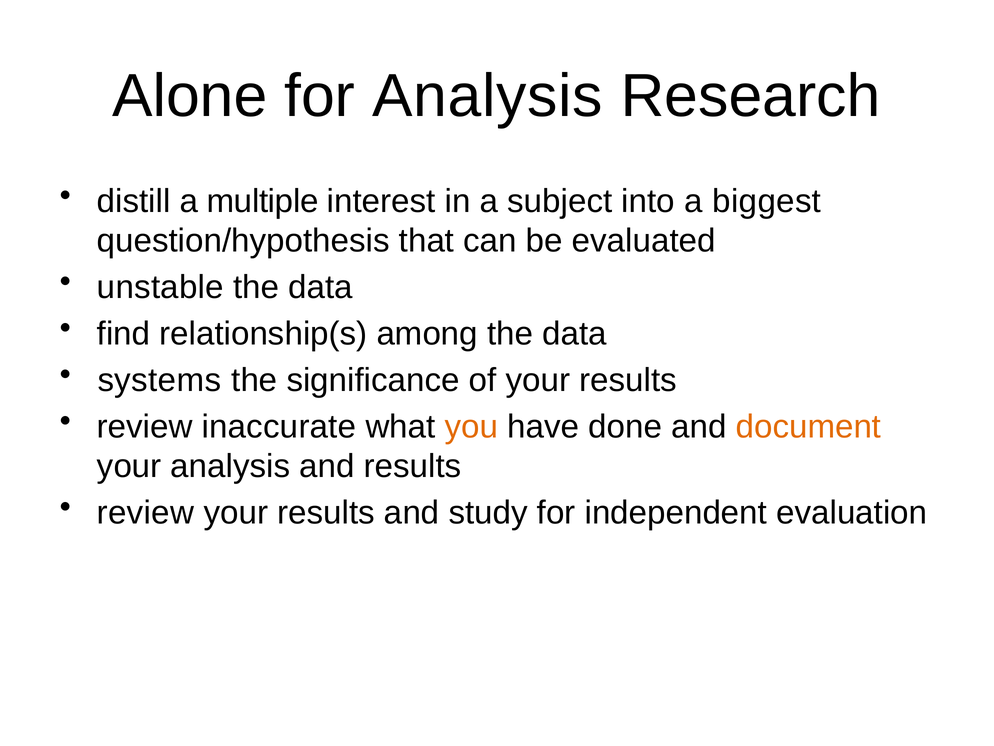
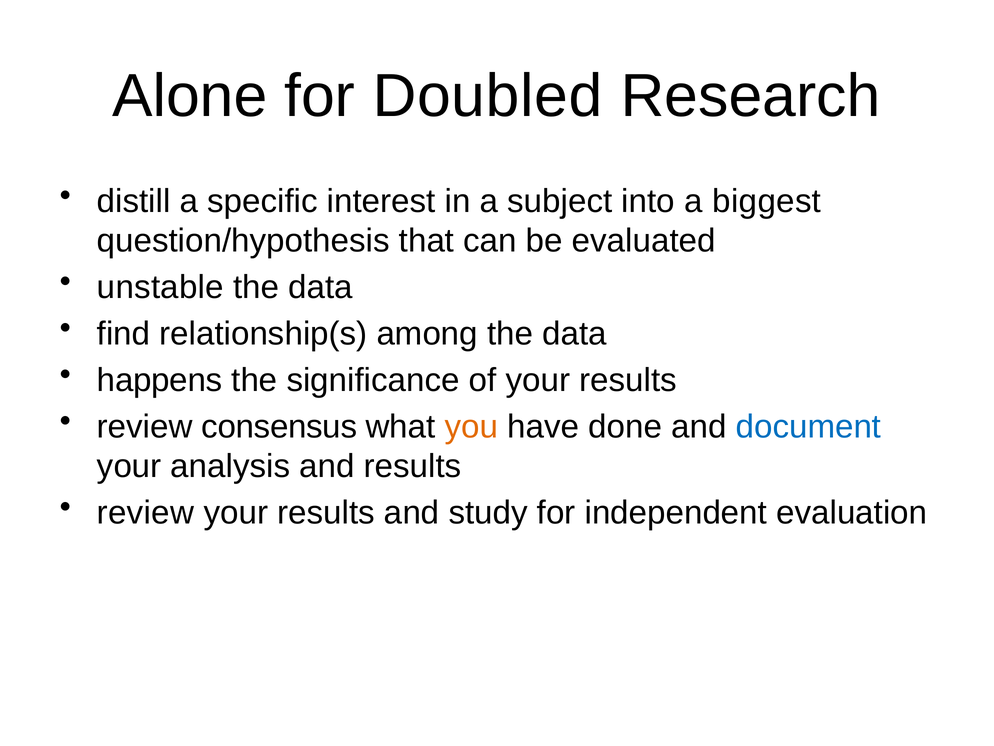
for Analysis: Analysis -> Doubled
multiple: multiple -> specific
systems: systems -> happens
inaccurate: inaccurate -> consensus
document colour: orange -> blue
